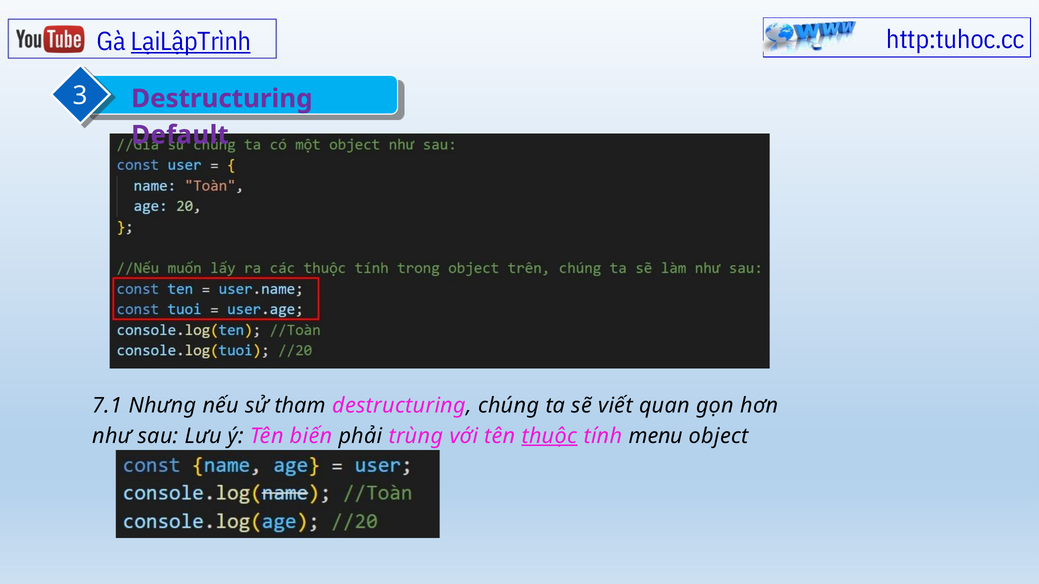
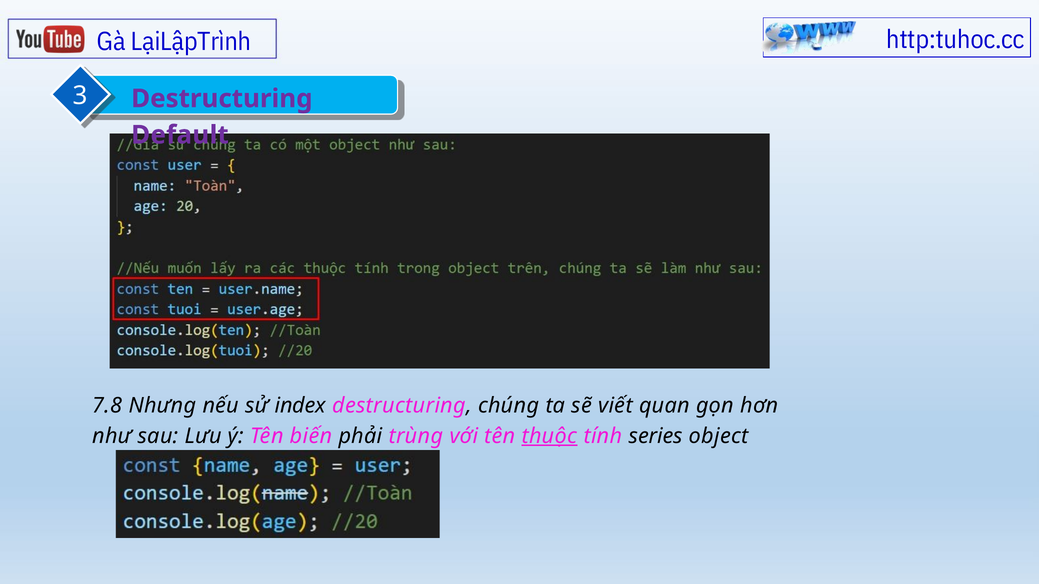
LạiLậpTrình underline: present -> none
7.1: 7.1 -> 7.8
tham: tham -> index
menu: menu -> series
